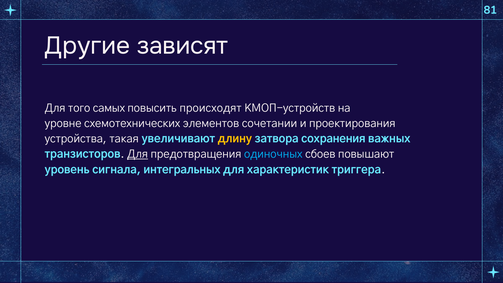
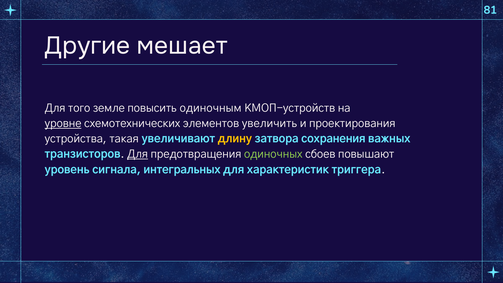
зависят: зависят -> мешает
самых: самых -> земле
происходят: происходят -> одиночным
уровне underline: none -> present
сочетании: сочетании -> увеличить
одиночных colour: light blue -> light green
